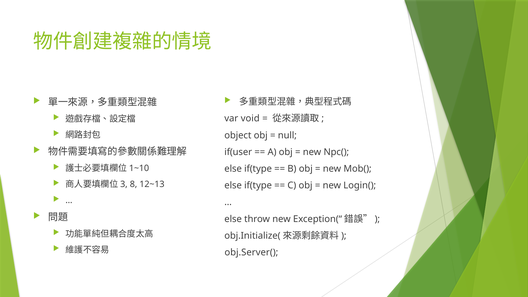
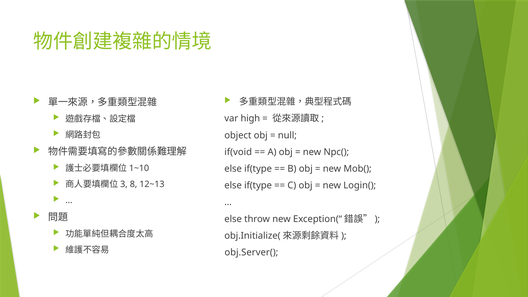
void: void -> high
if(user: if(user -> if(void
